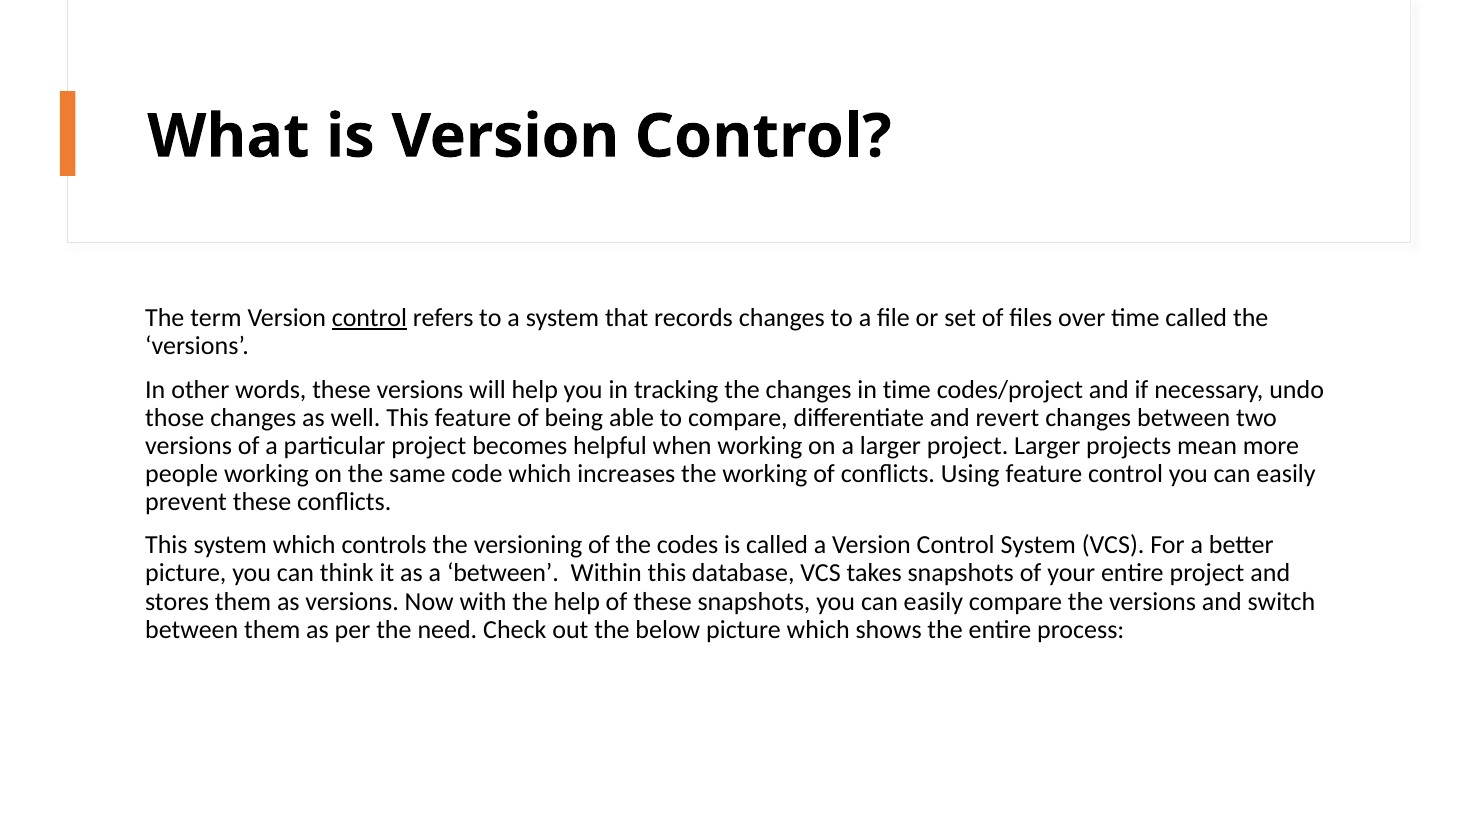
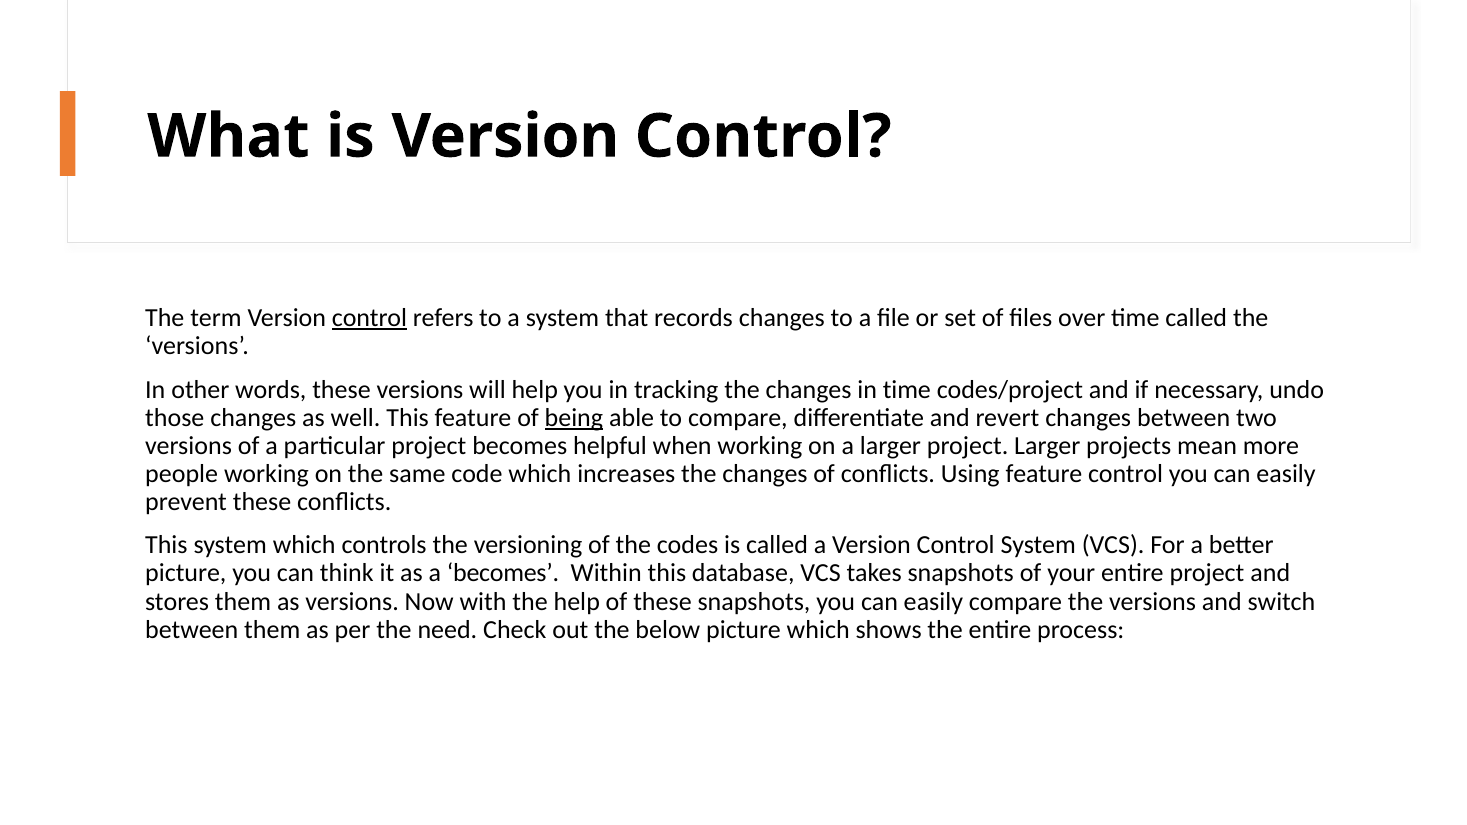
being underline: none -> present
increases the working: working -> changes
a between: between -> becomes
